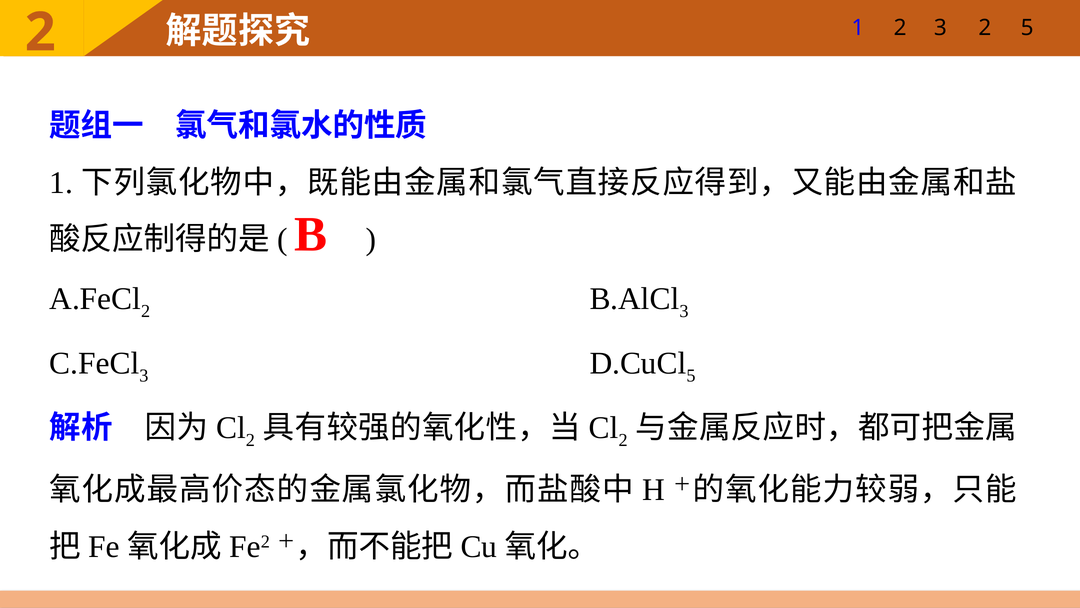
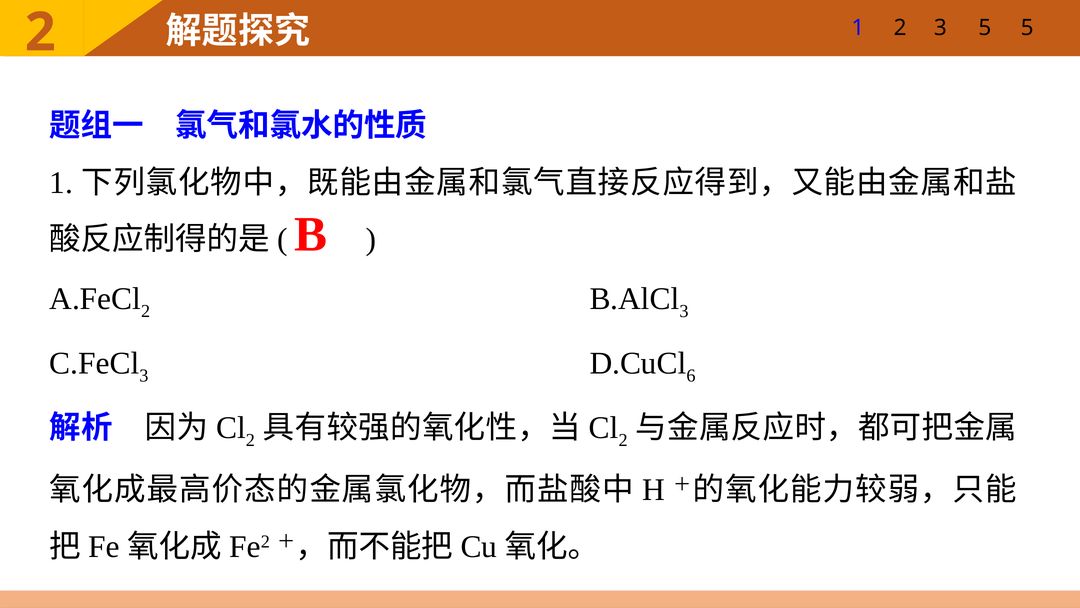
3 2: 2 -> 5
5 at (691, 376): 5 -> 6
